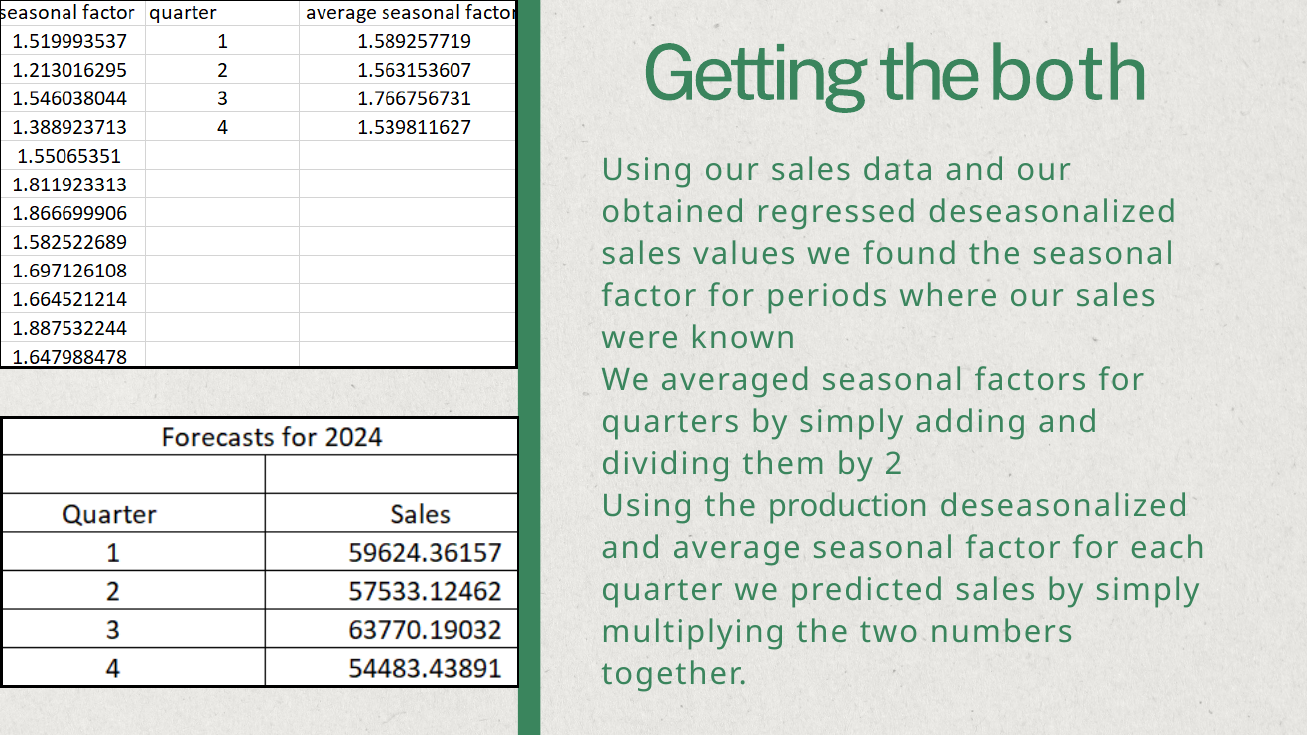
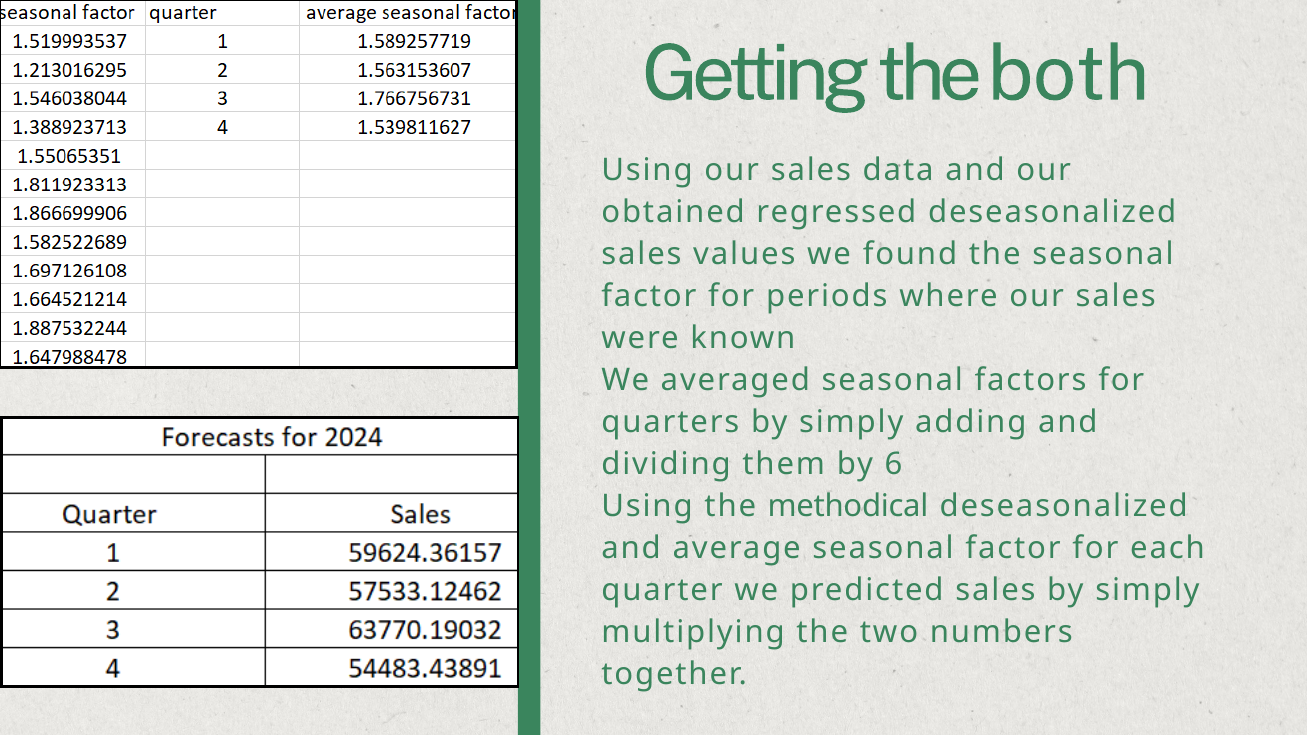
2: 2 -> 6
production: production -> methodical
